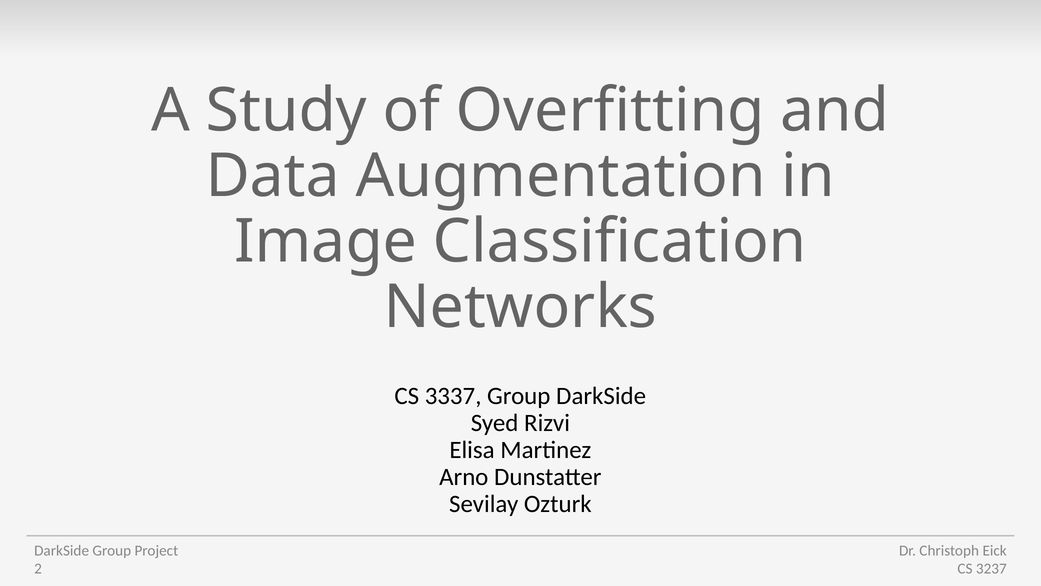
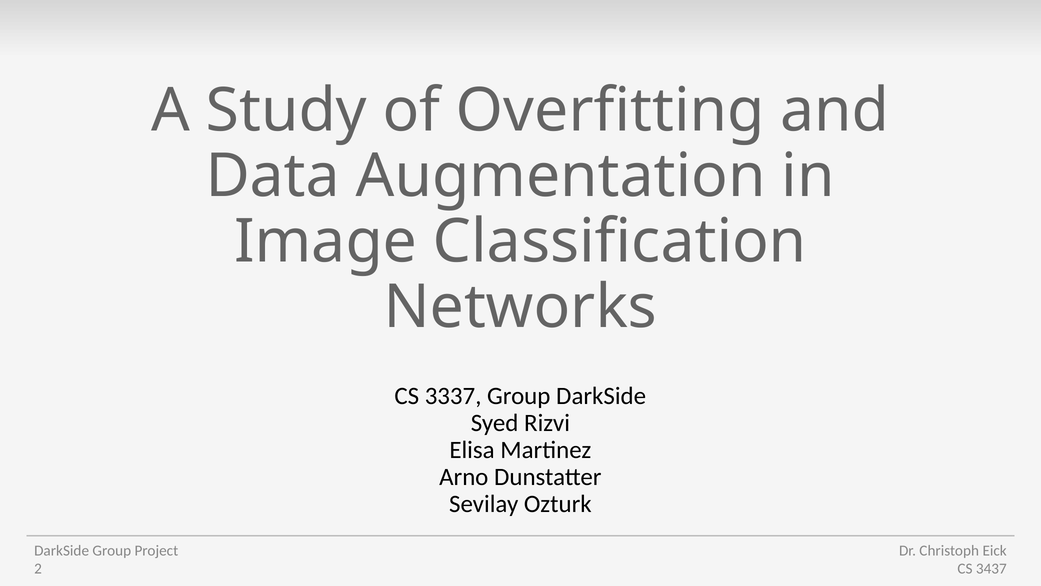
3237: 3237 -> 3437
